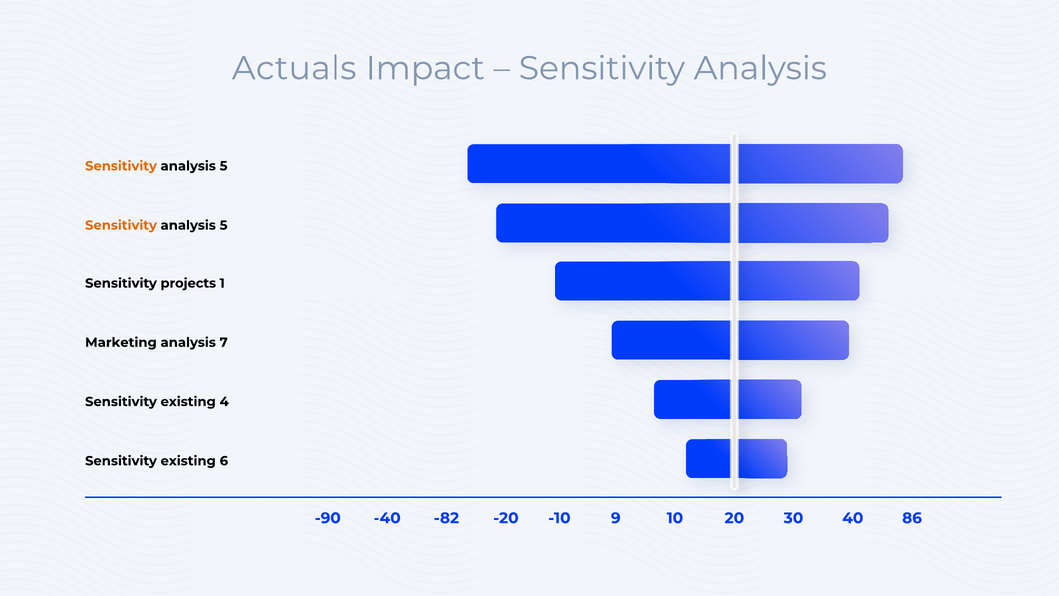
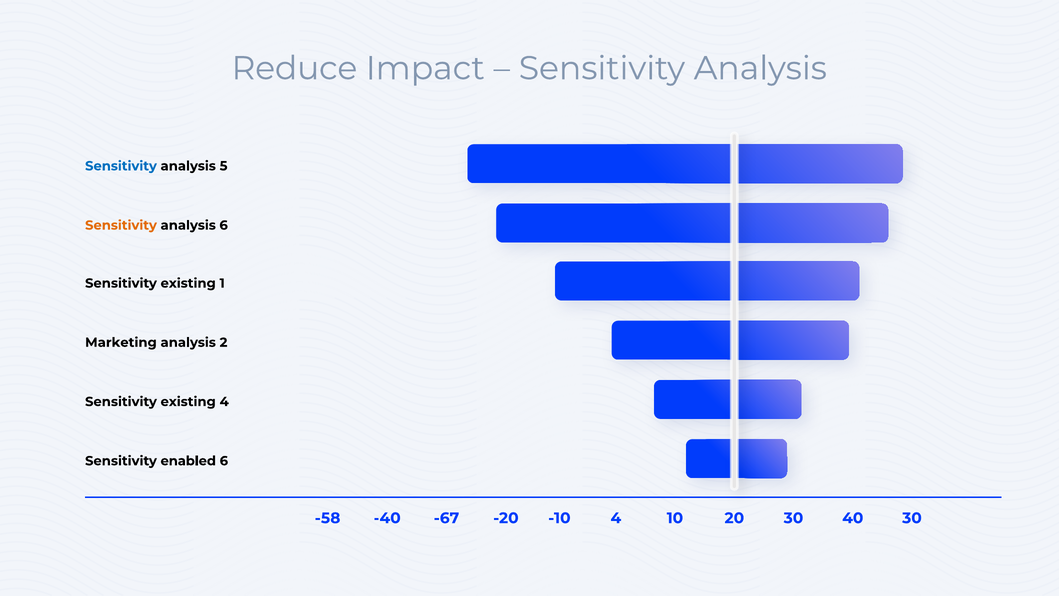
Actuals: Actuals -> Reduce
Sensitivity at (121, 166) colour: orange -> blue
5 at (224, 225): 5 -> 6
projects at (188, 283): projects -> existing
7: 7 -> 2
existing at (188, 461): existing -> enabled
-90: -90 -> -58
-82: -82 -> -67
-10 9: 9 -> 4
40 86: 86 -> 30
